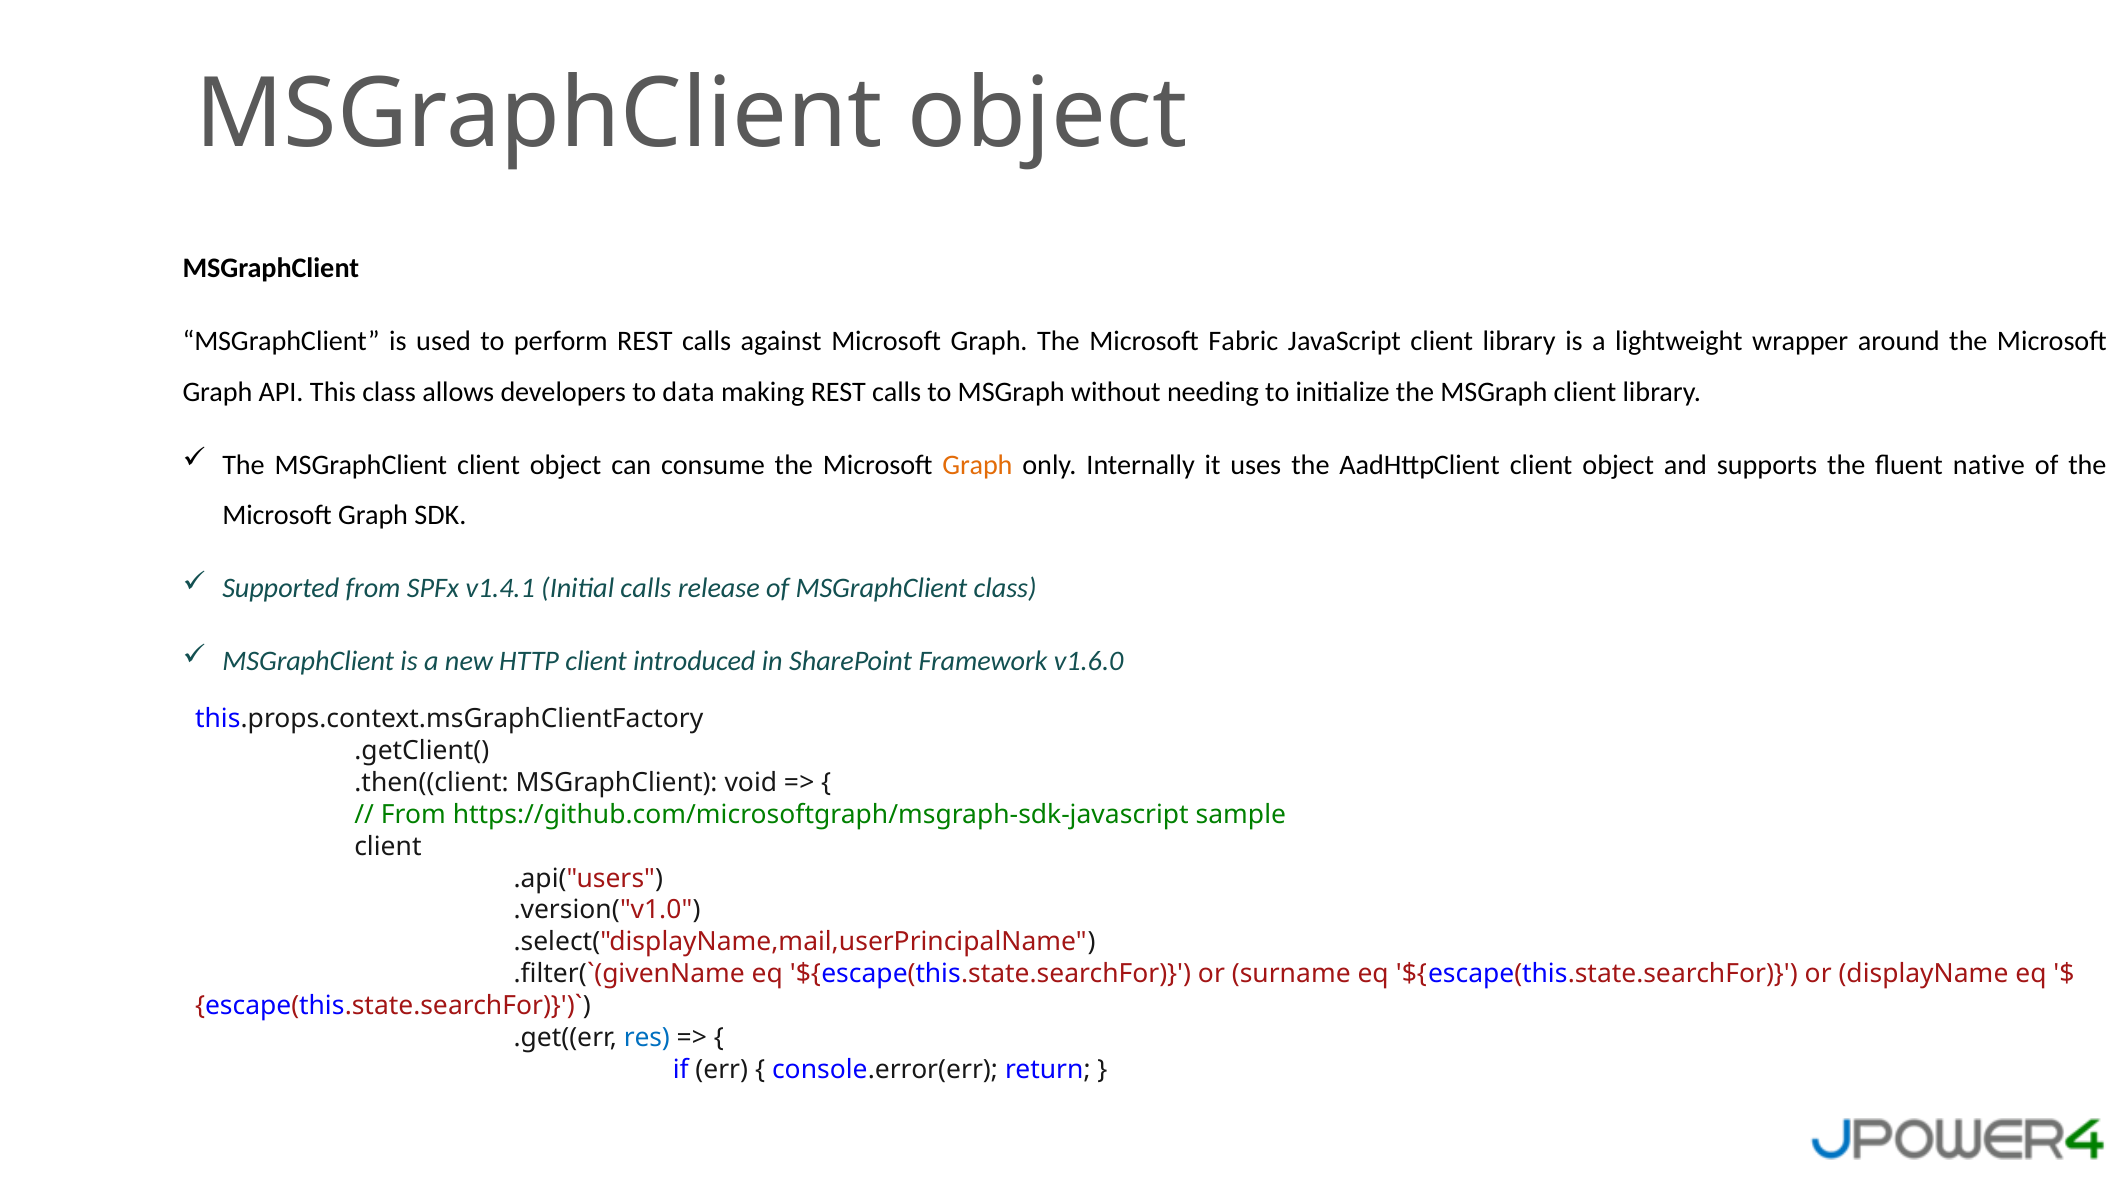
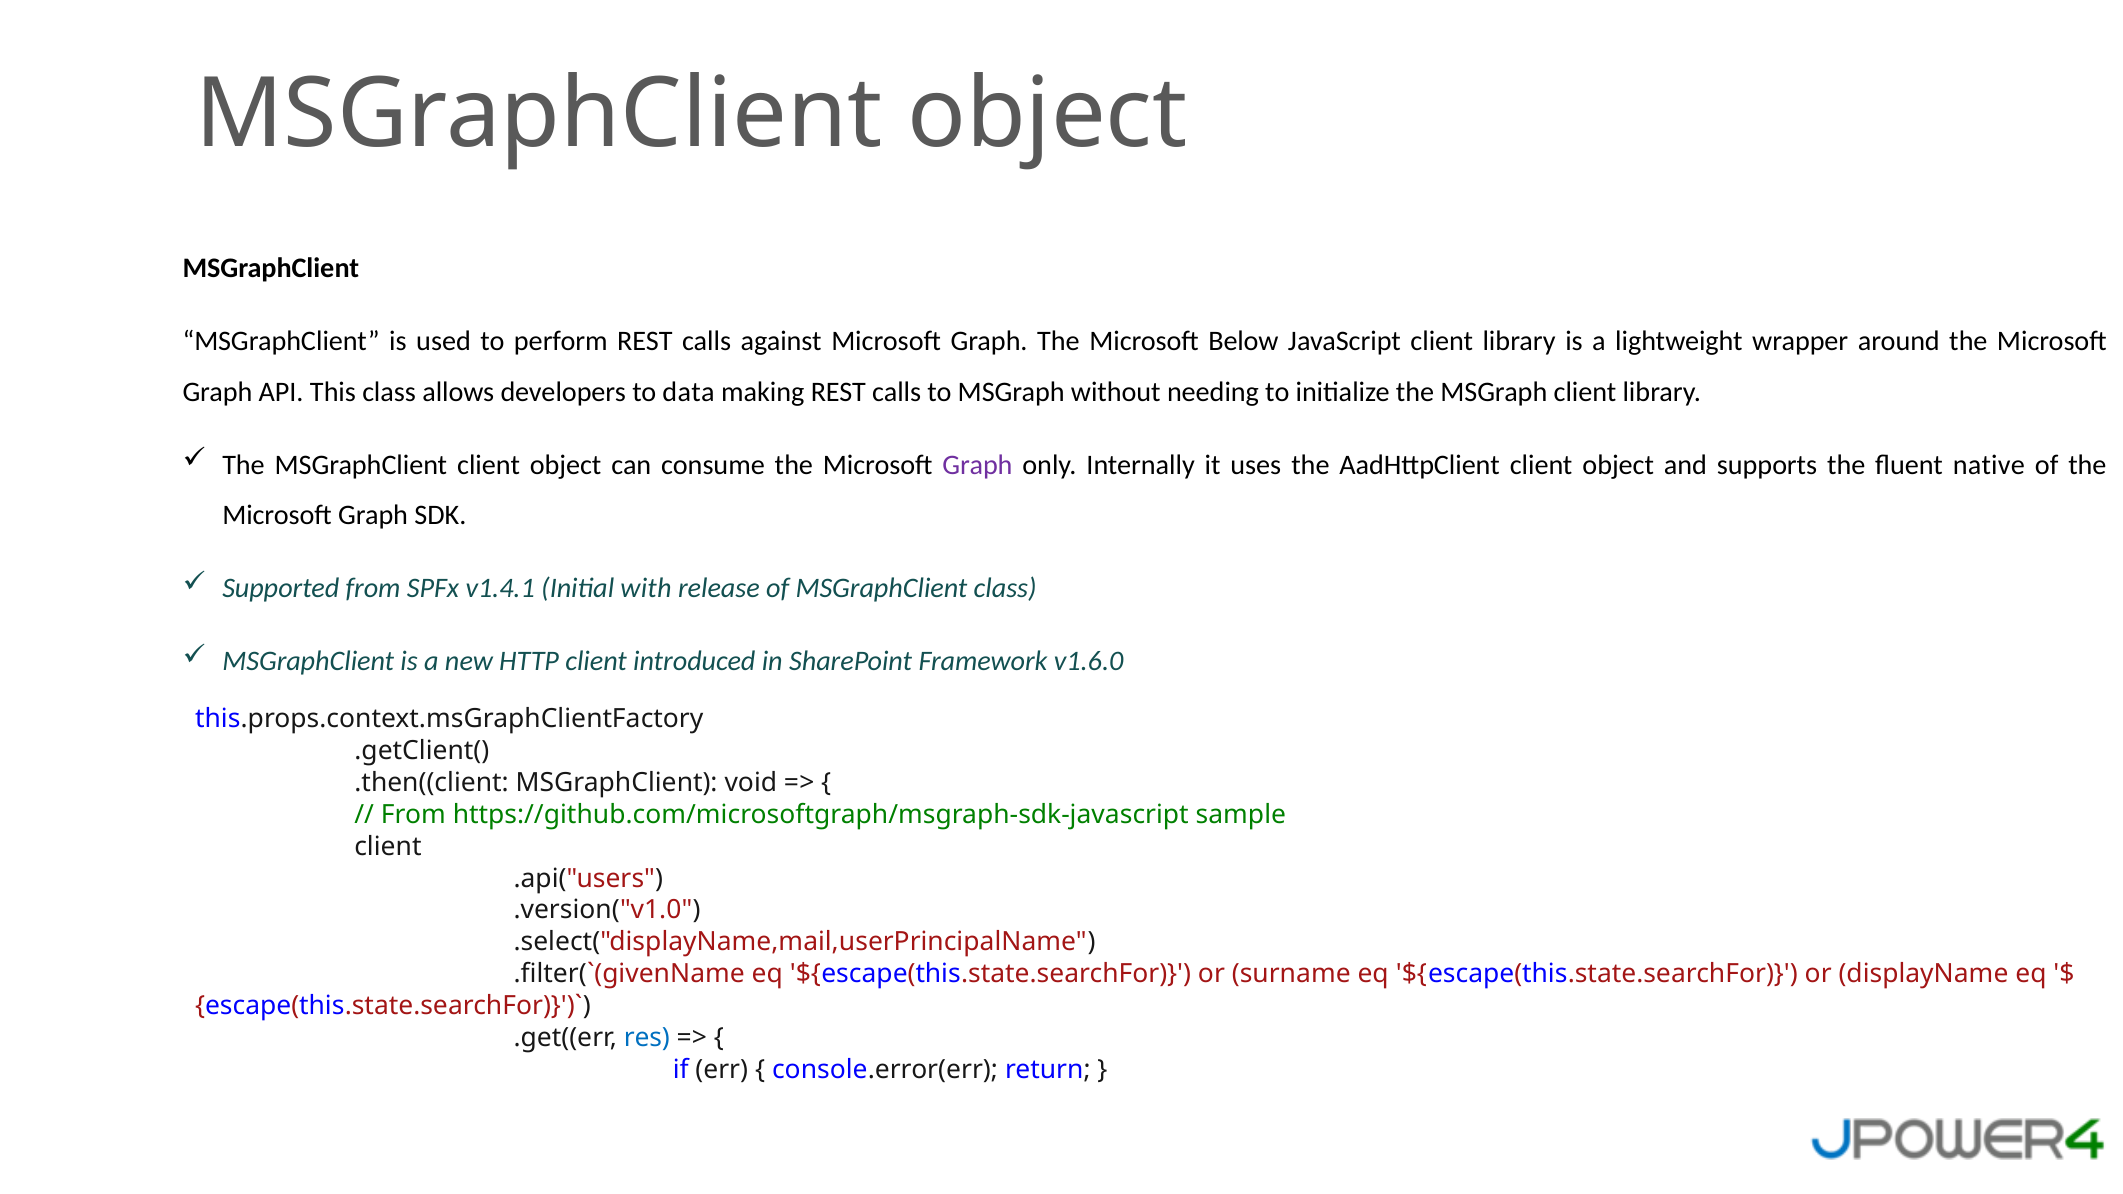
Fabric: Fabric -> Below
Graph at (978, 465) colour: orange -> purple
Initial calls: calls -> with
